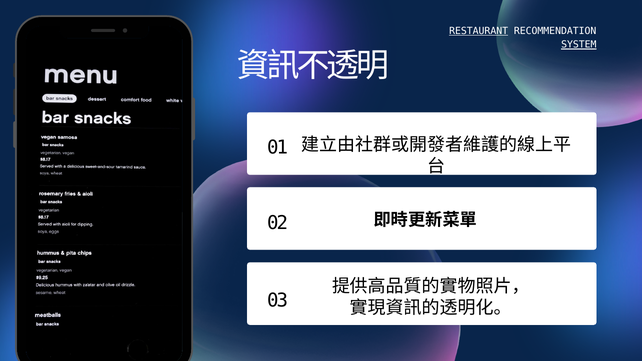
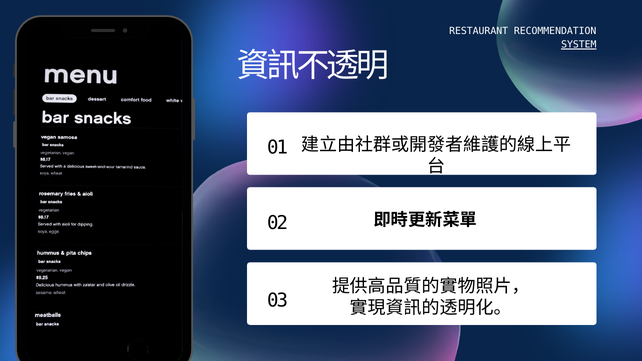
RESTAURANT underline: present -> none
